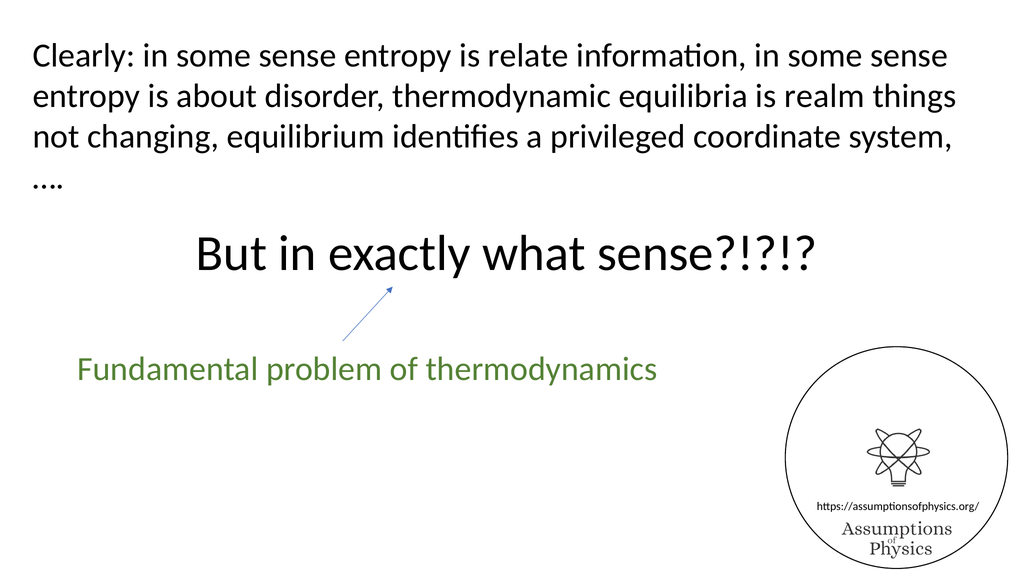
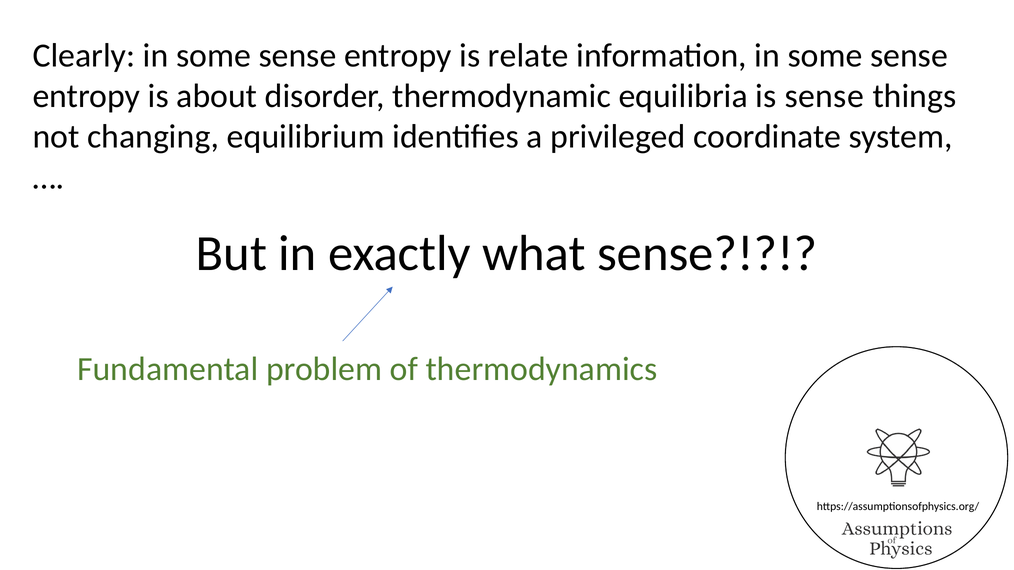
is realm: realm -> sense
